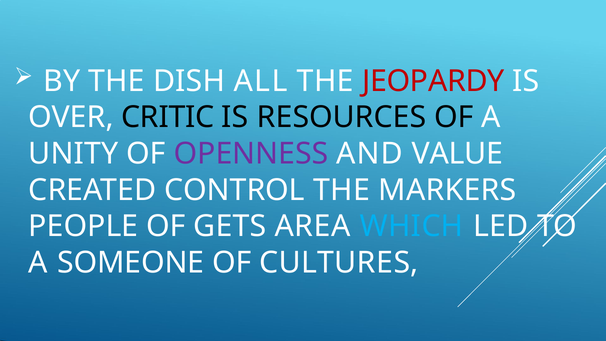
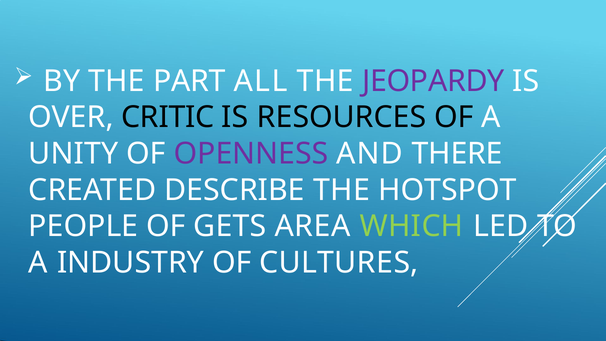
DISH: DISH -> PART
JEOPARDY colour: red -> purple
VALUE: VALUE -> THERE
CONTROL: CONTROL -> DESCRIBE
MARKERS: MARKERS -> HOTSPOT
WHICH colour: light blue -> light green
SOMEONE: SOMEONE -> INDUSTRY
